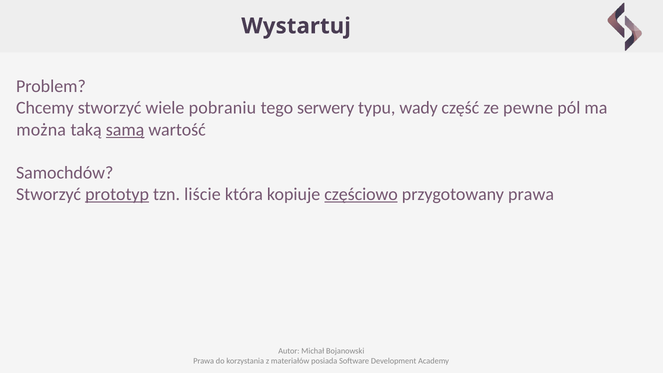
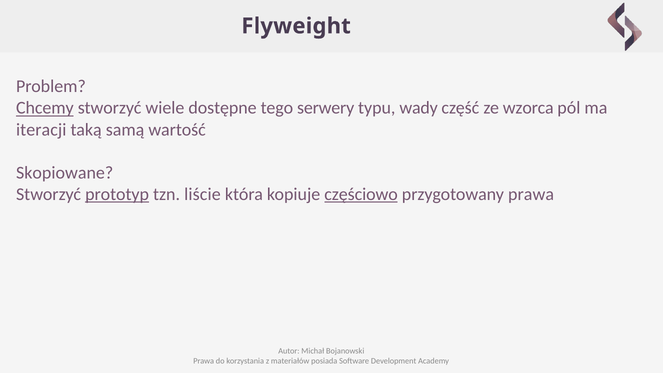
Wystartuj: Wystartuj -> Flyweight
Chcemy underline: none -> present
pobraniu: pobraniu -> dostępne
pewne: pewne -> wzorca
można: można -> iteracji
samą underline: present -> none
Samochdów: Samochdów -> Skopiowane
